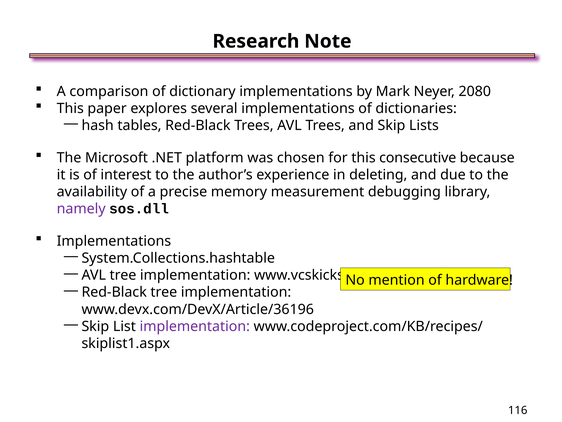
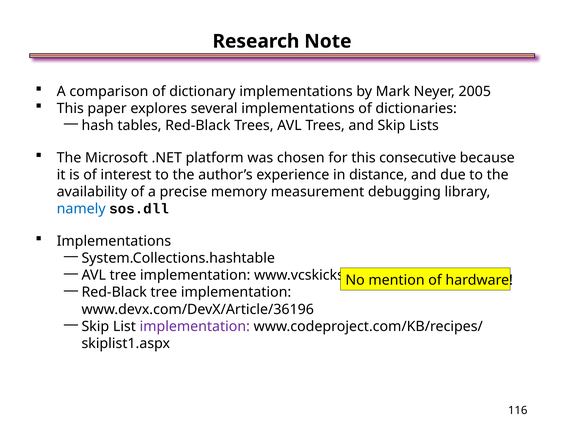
2080: 2080 -> 2005
deleting: deleting -> distance
namely colour: purple -> blue
